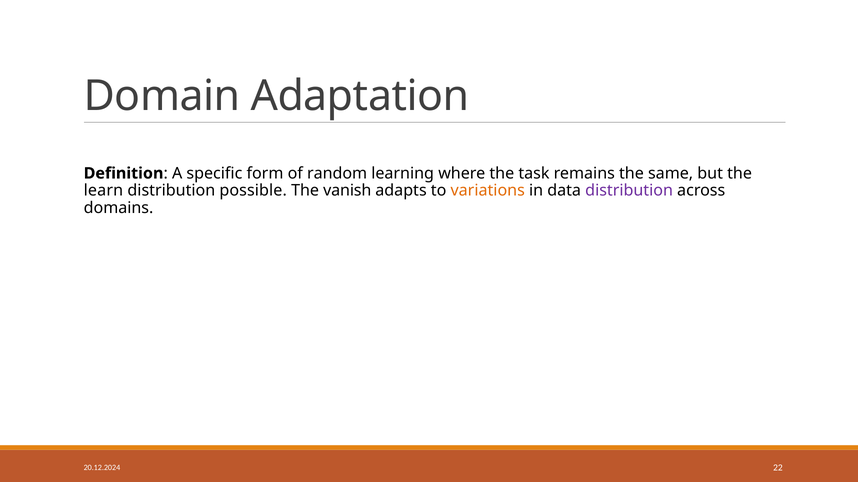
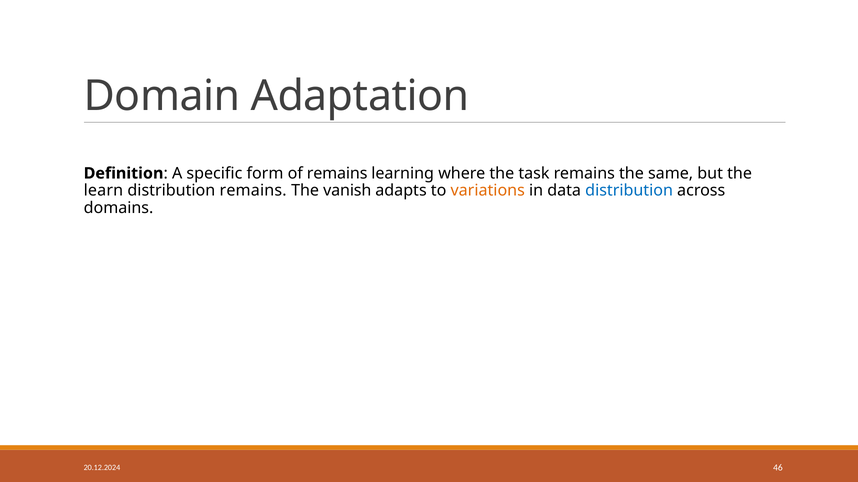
of random: random -> remains
distribution possible: possible -> remains
distribution at (629, 191) colour: purple -> blue
22: 22 -> 46
